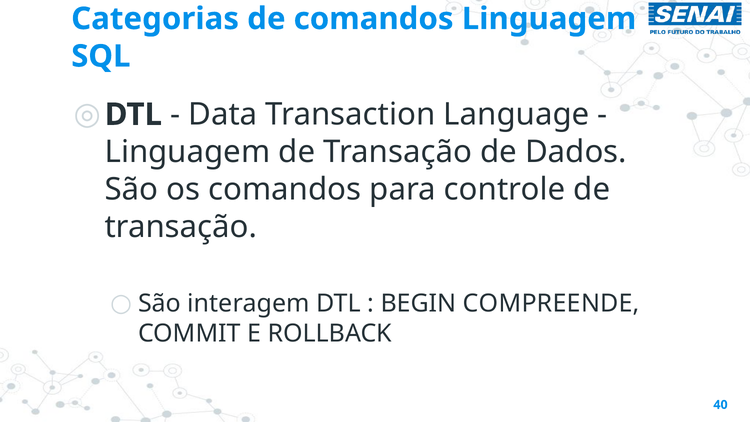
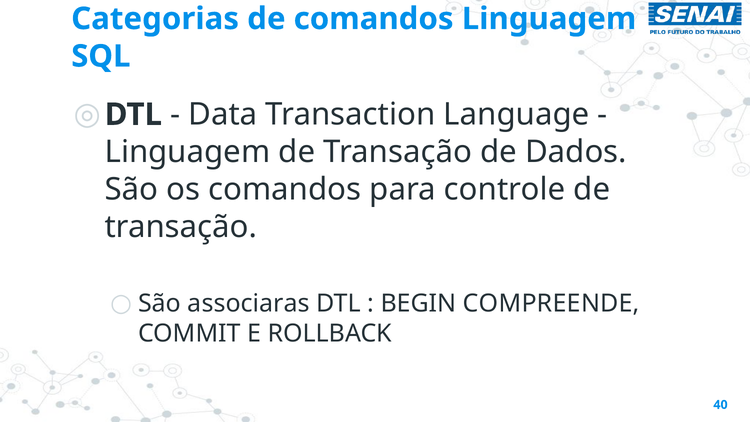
interagem: interagem -> associaras
